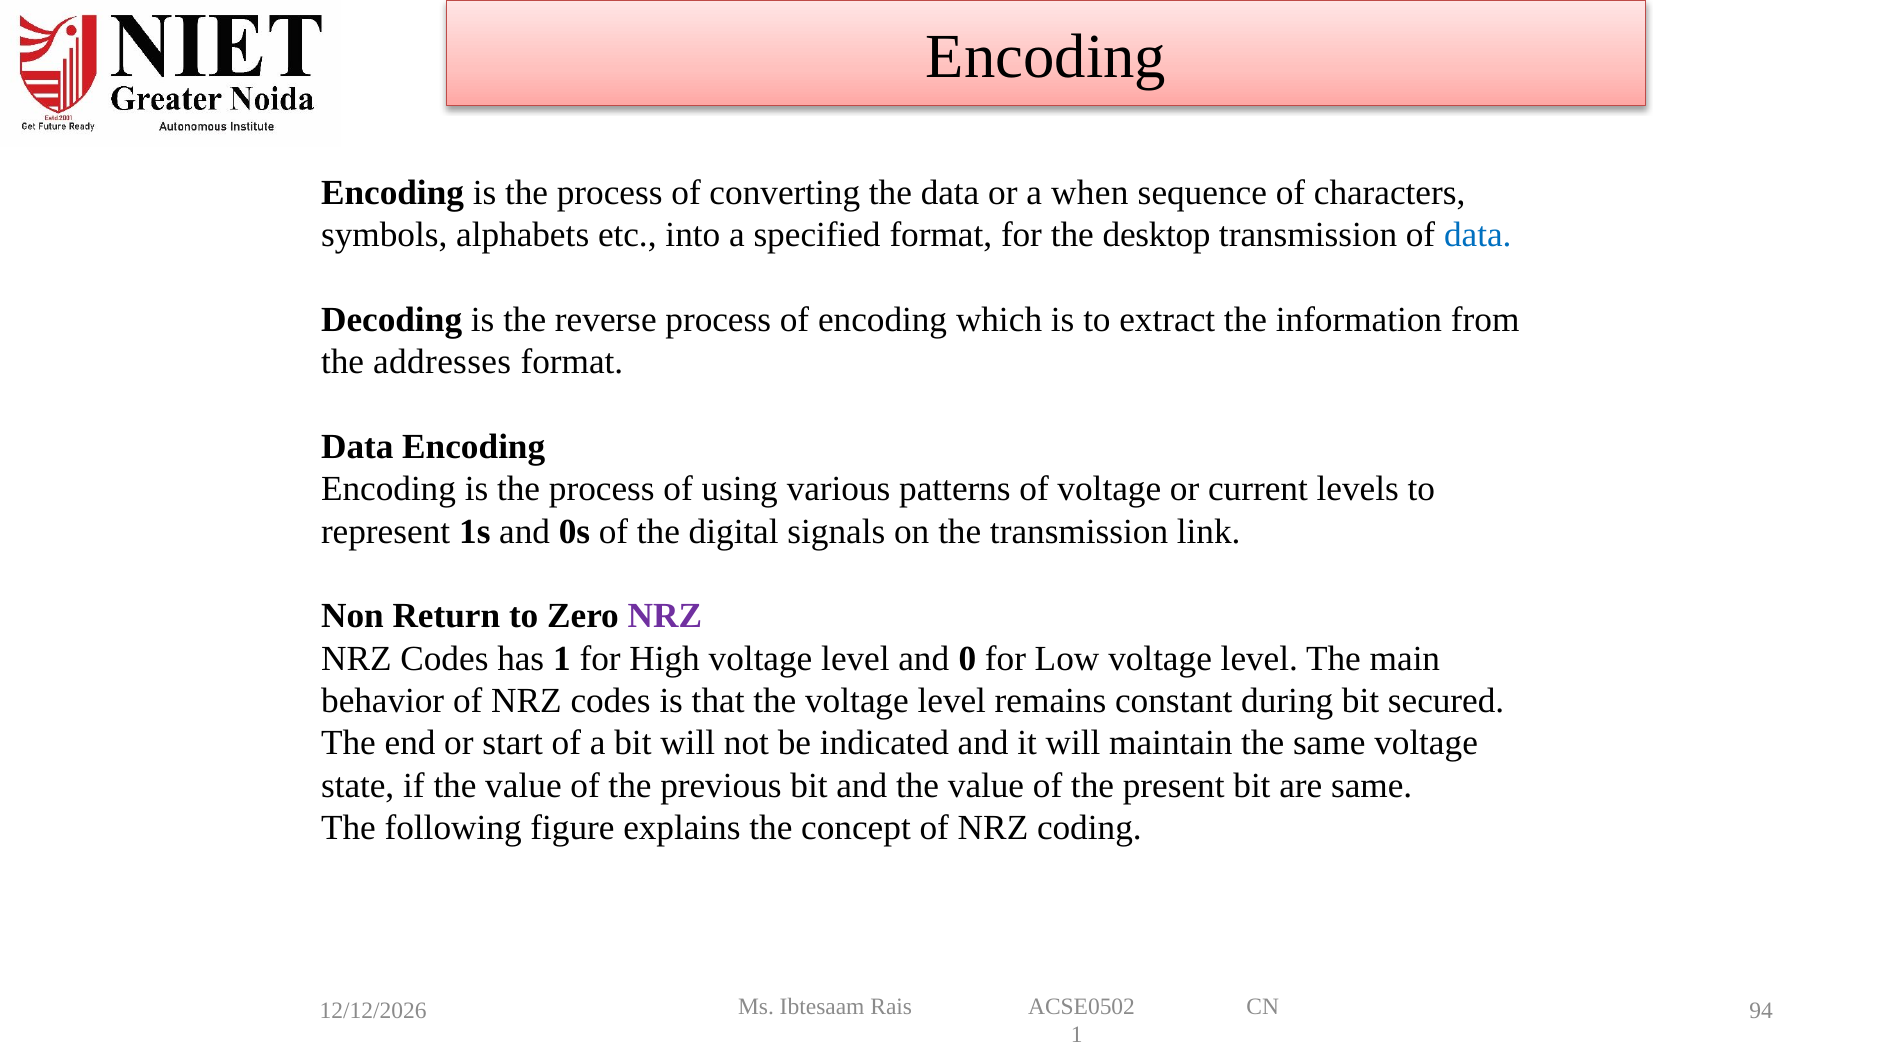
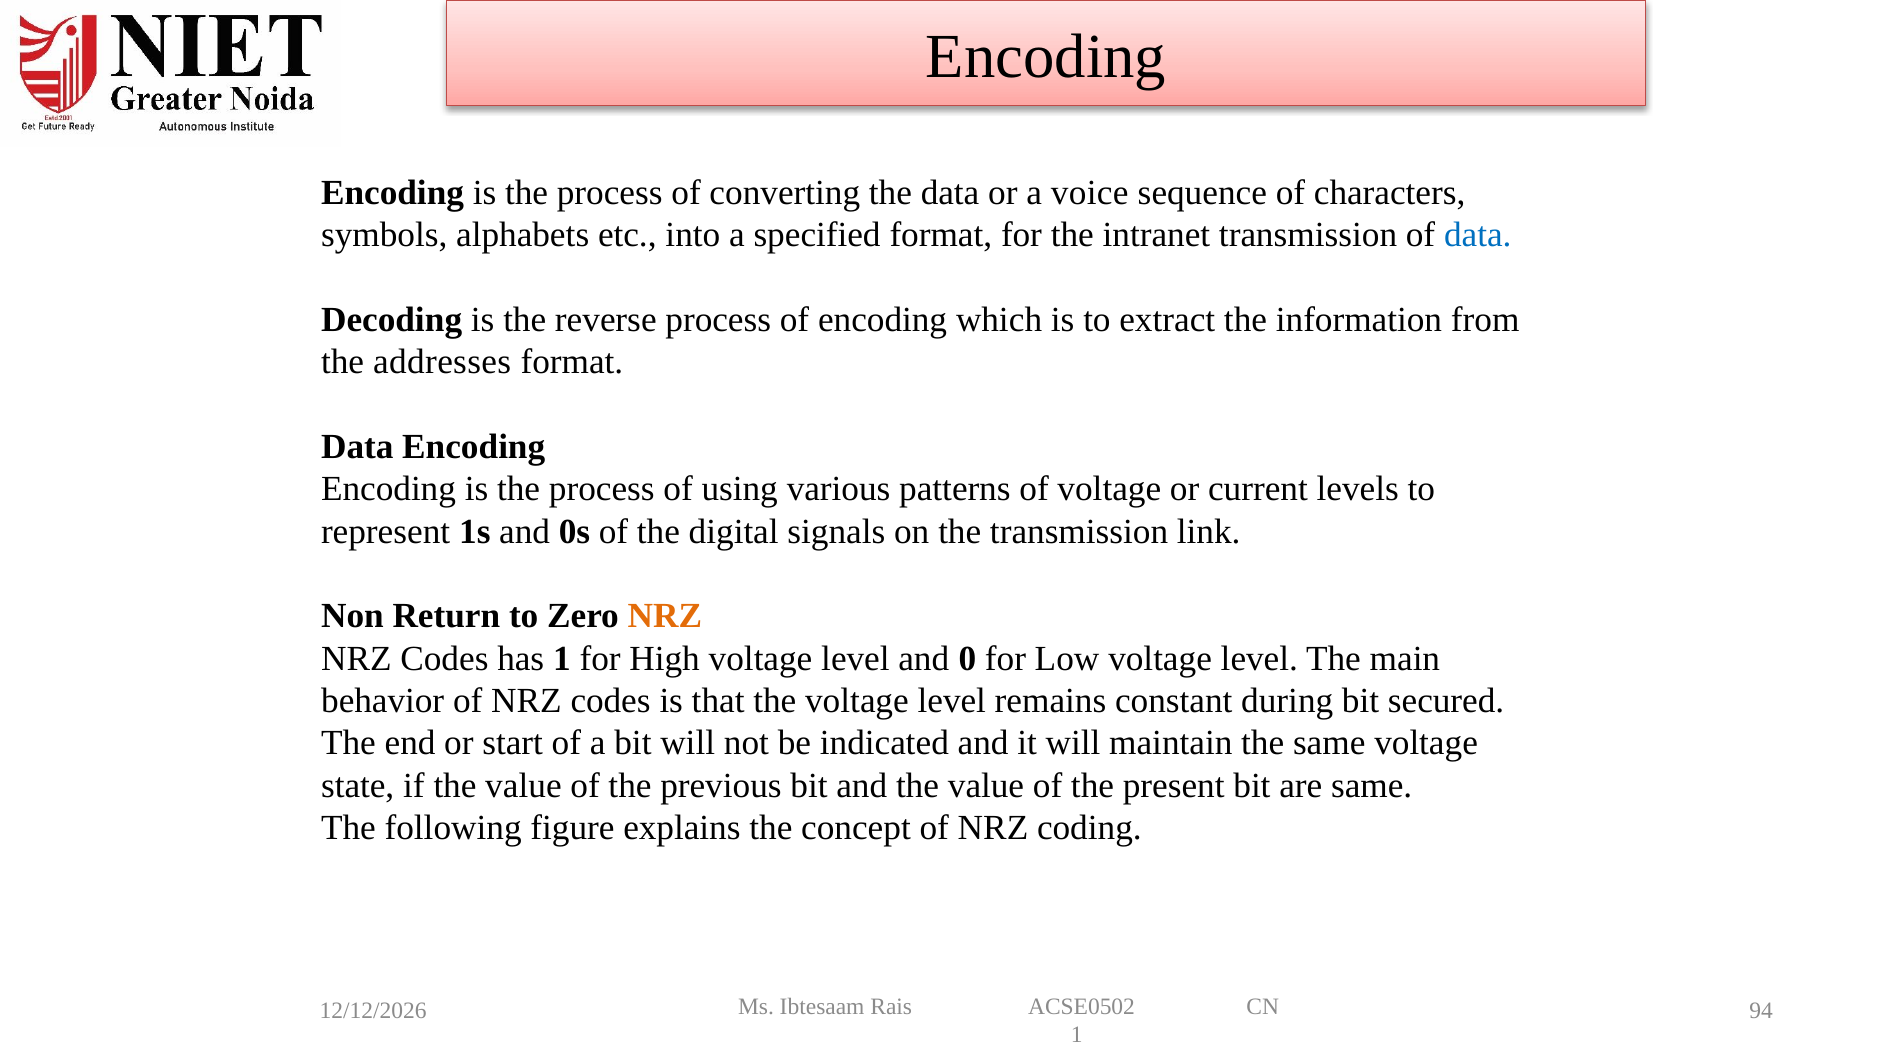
when: when -> voice
desktop: desktop -> intranet
NRZ at (665, 616) colour: purple -> orange
